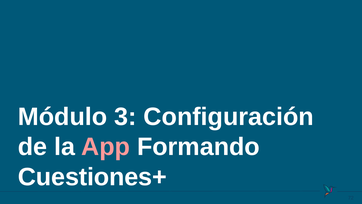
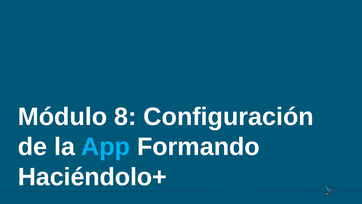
3: 3 -> 8
App colour: pink -> light blue
Cuestiones+: Cuestiones+ -> Haciéndolo+
